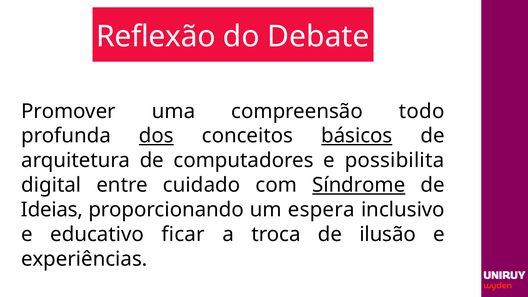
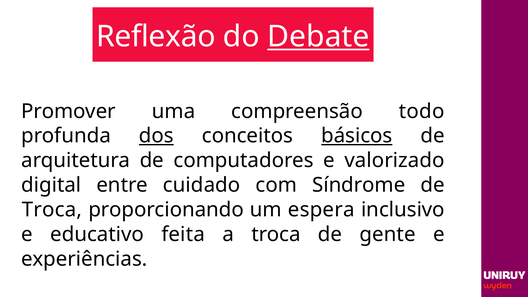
Debate underline: none -> present
possibilita: possibilita -> valorizado
Síndrome underline: present -> none
Ideias at (52, 210): Ideias -> Troca
ficar: ficar -> feita
ilusão: ilusão -> gente
